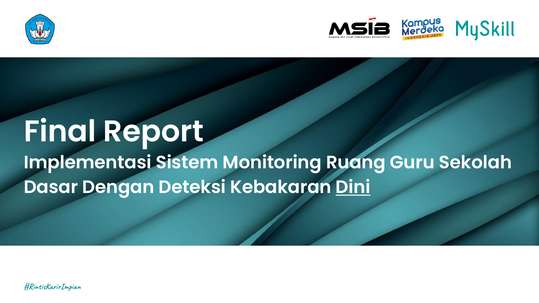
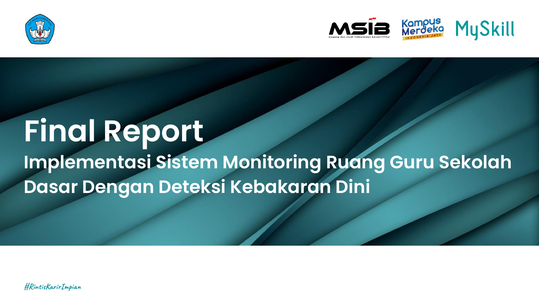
Dini underline: present -> none
